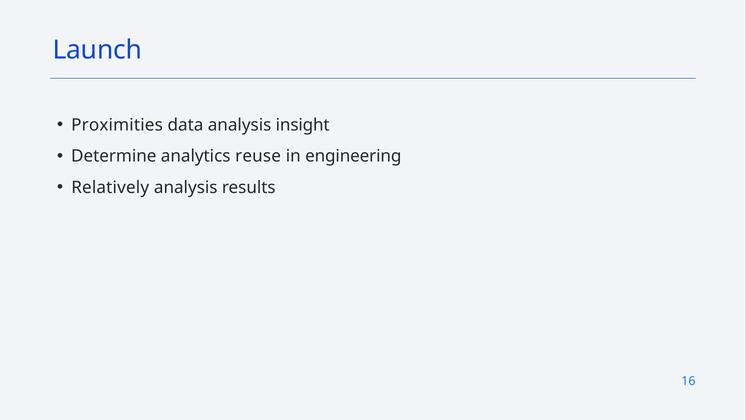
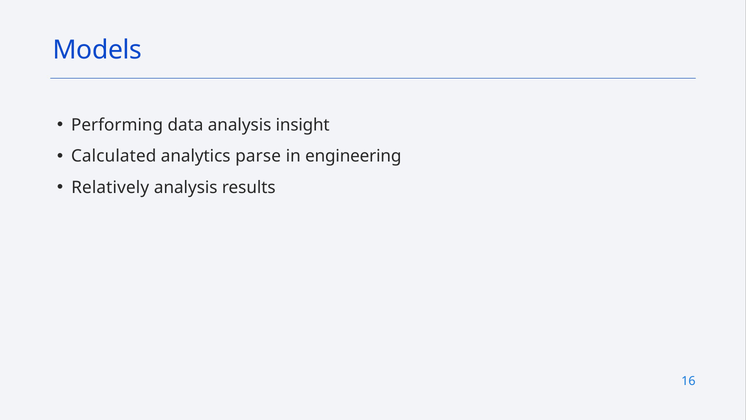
Launch: Launch -> Models
Proximities: Proximities -> Performing
Determine: Determine -> Calculated
reuse: reuse -> parse
